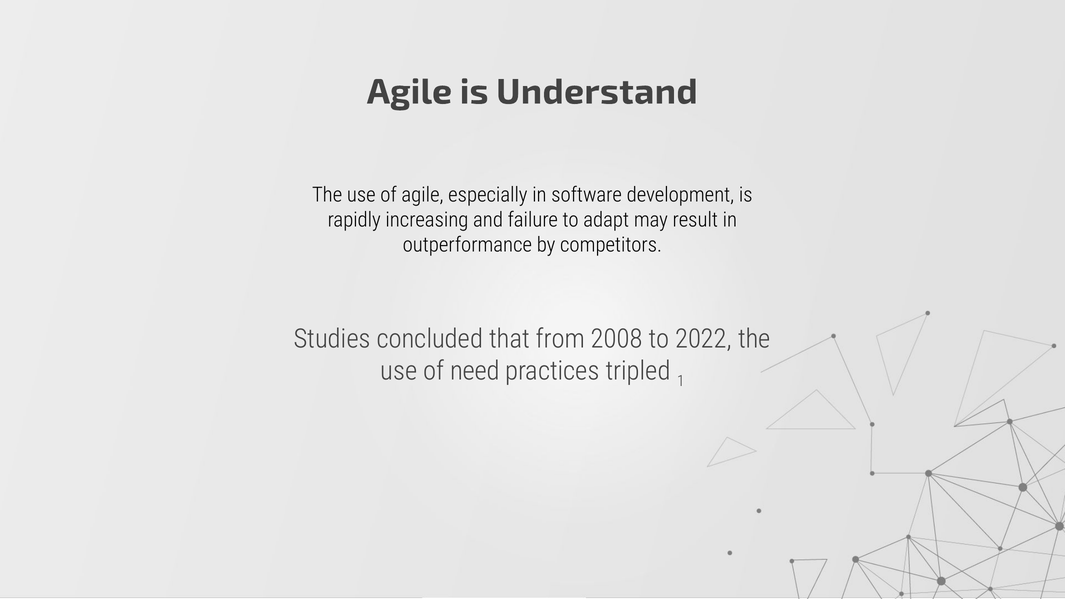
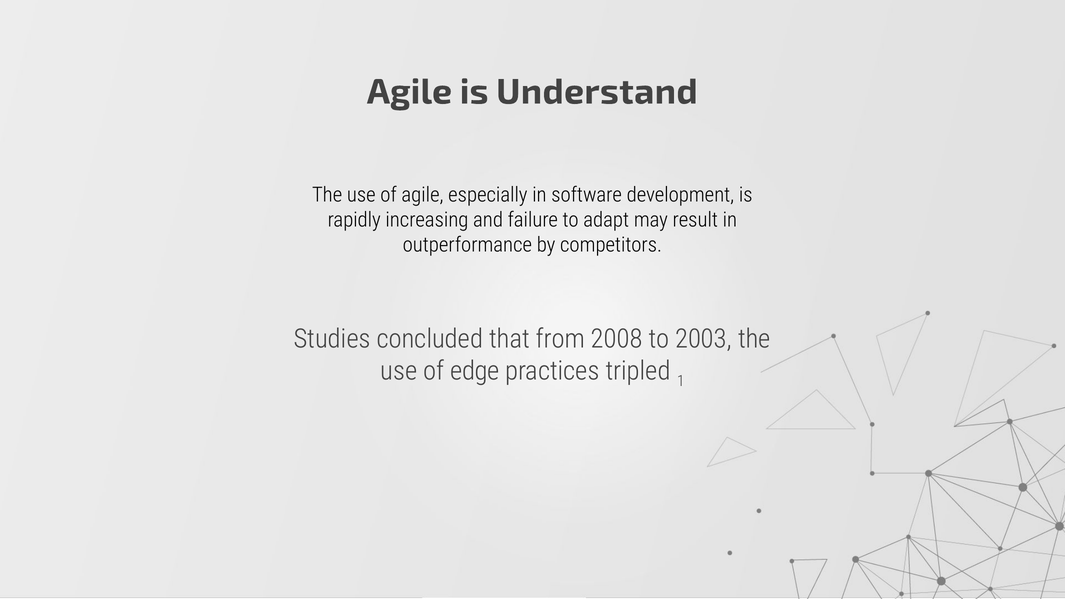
2022: 2022 -> 2003
need: need -> edge
